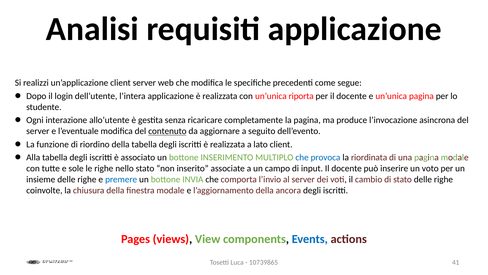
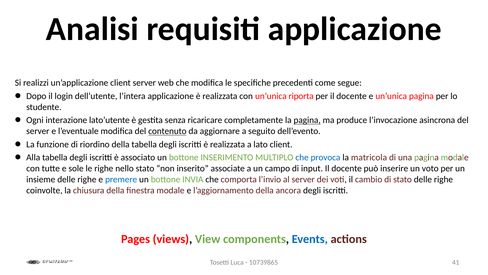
allo’utente: allo’utente -> lato’utente
pagina at (307, 120) underline: none -> present
riordinata: riordinata -> matricola
